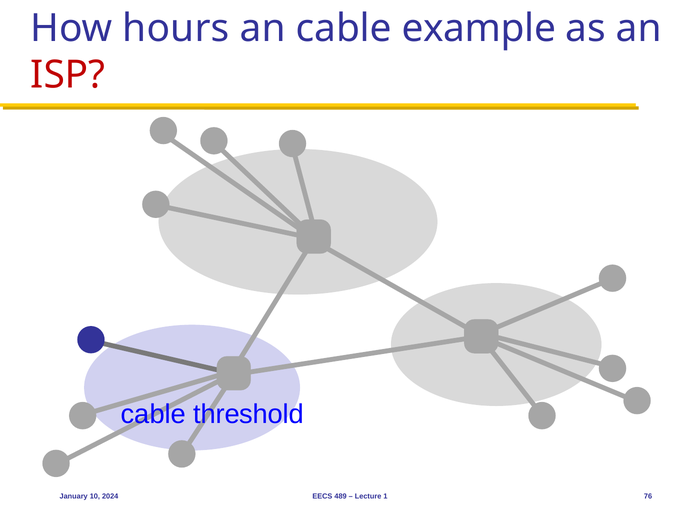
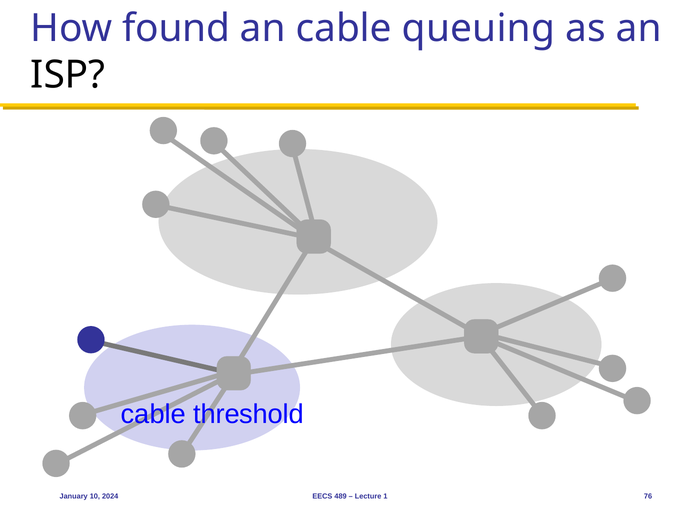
hours: hours -> found
example: example -> queuing
ISP colour: red -> black
